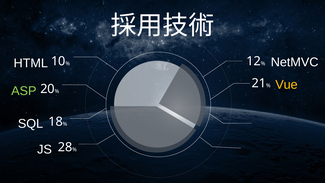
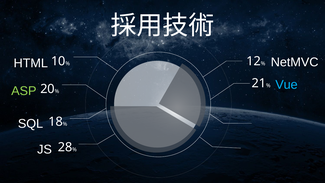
Vue colour: yellow -> light blue
